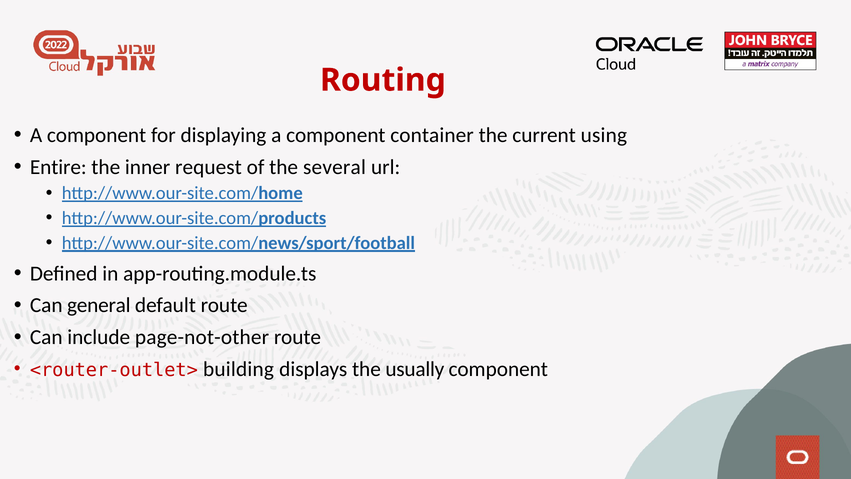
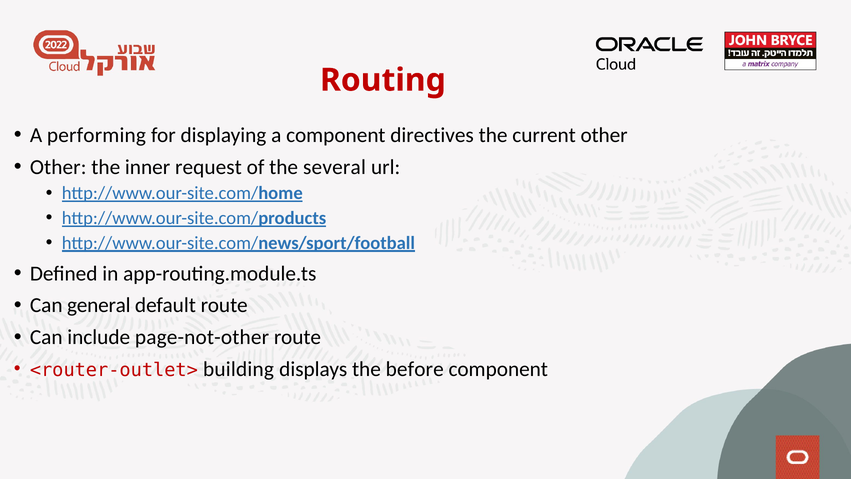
component at (97, 135): component -> performing
container: container -> directives
current using: using -> other
Entire at (58, 167): Entire -> Other
usually: usually -> before
